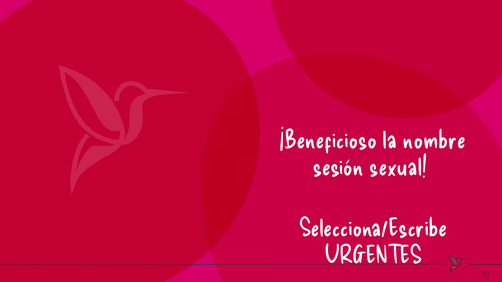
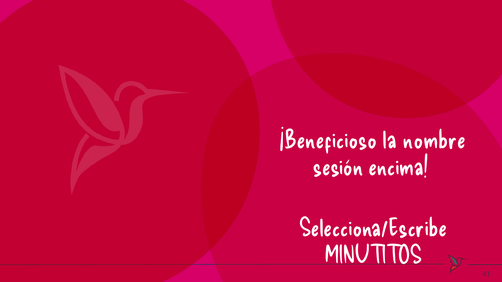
sexual: sexual -> encima
URGENTES: URGENTES -> MINUTITOS
